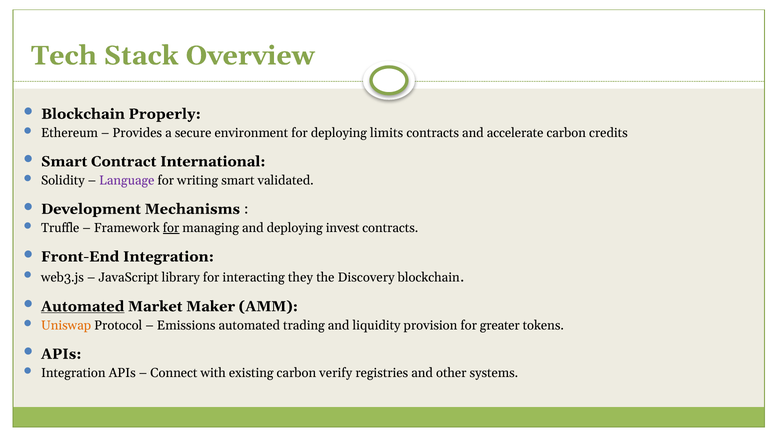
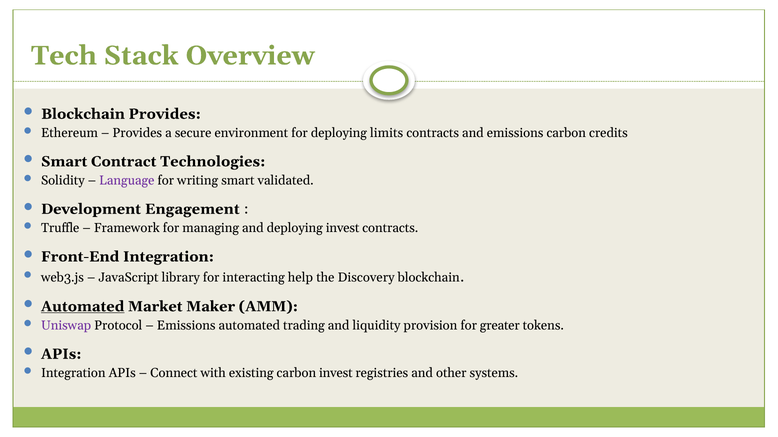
Blockchain Properly: Properly -> Provides
and accelerate: accelerate -> emissions
International: International -> Technologies
Mechanisms: Mechanisms -> Engagement
for at (171, 228) underline: present -> none
they: they -> help
Uniswap colour: orange -> purple
carbon verify: verify -> invest
